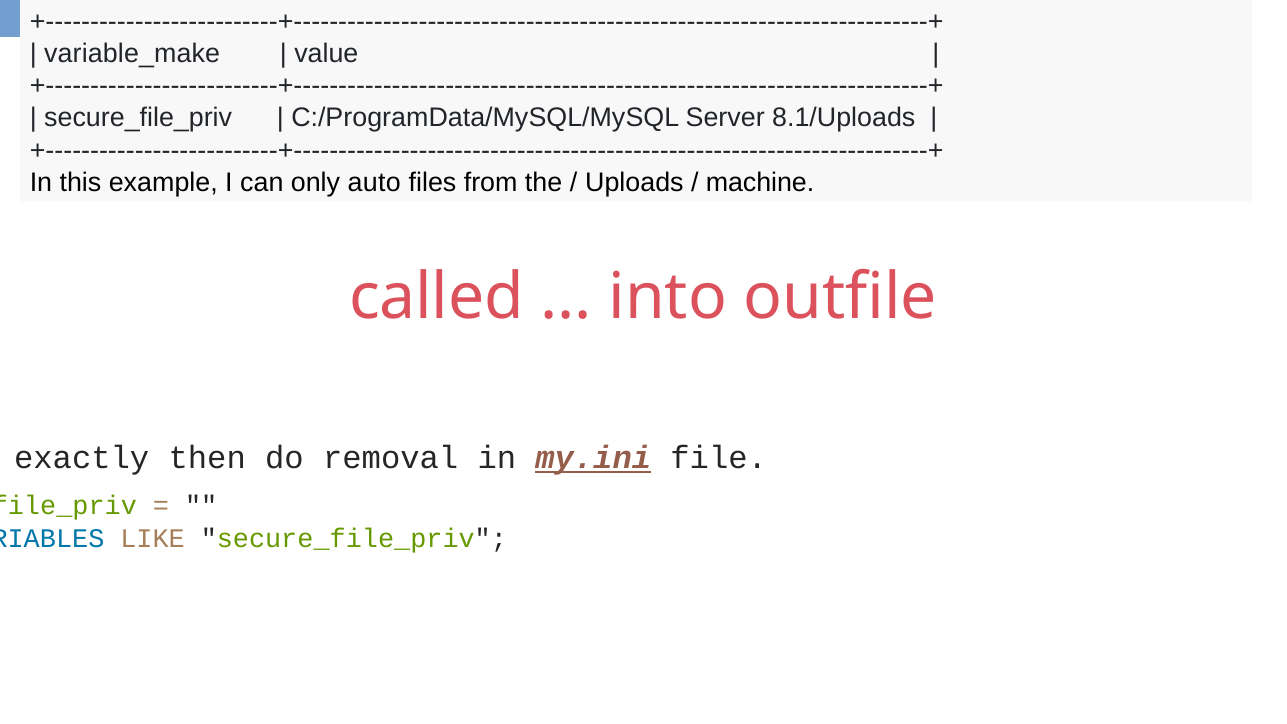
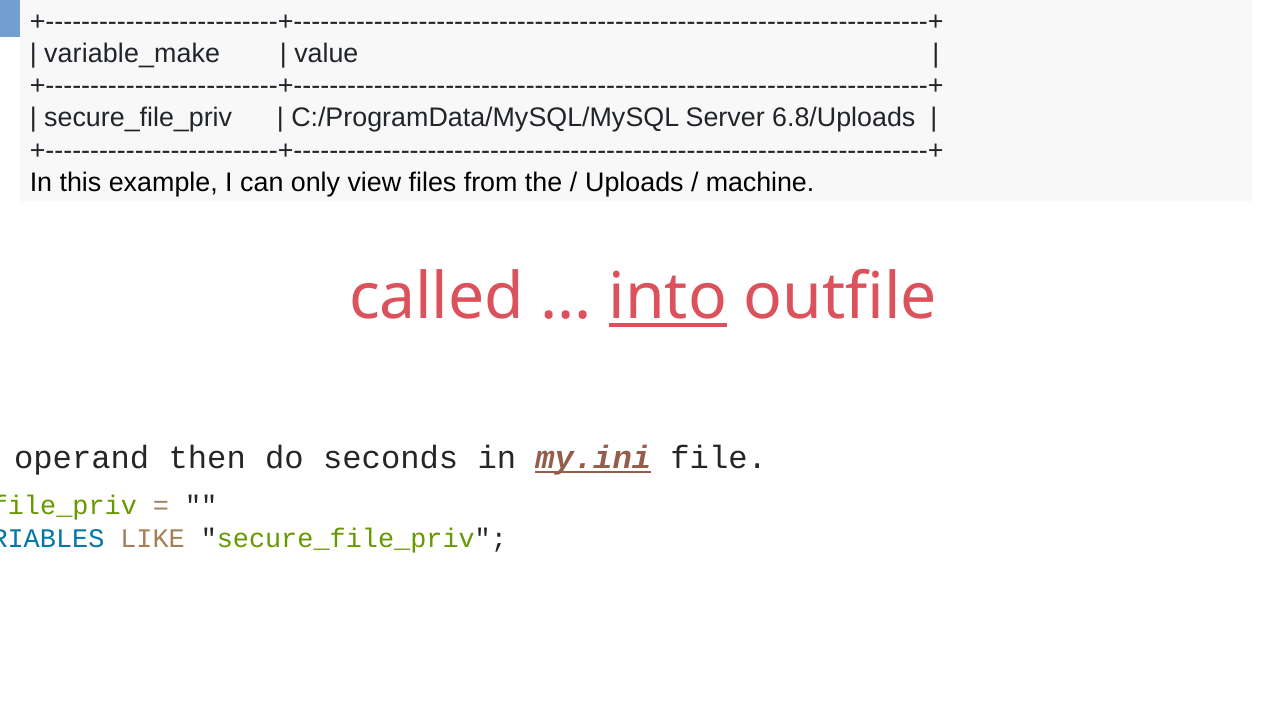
8.1/Uploads: 8.1/Uploads -> 6.8/Uploads
auto: auto -> view
into underline: none -> present
exactly: exactly -> operand
removal: removal -> seconds
